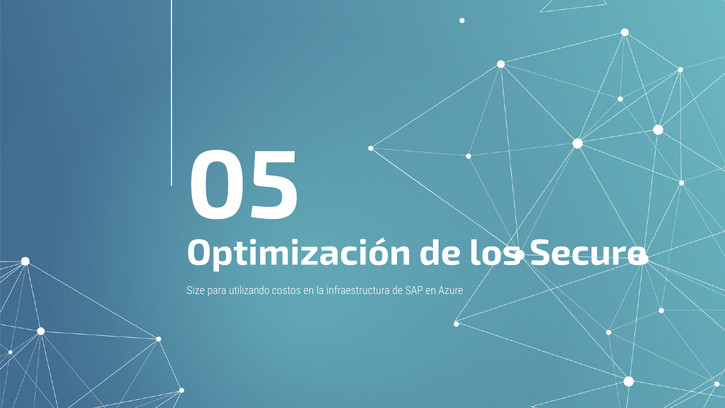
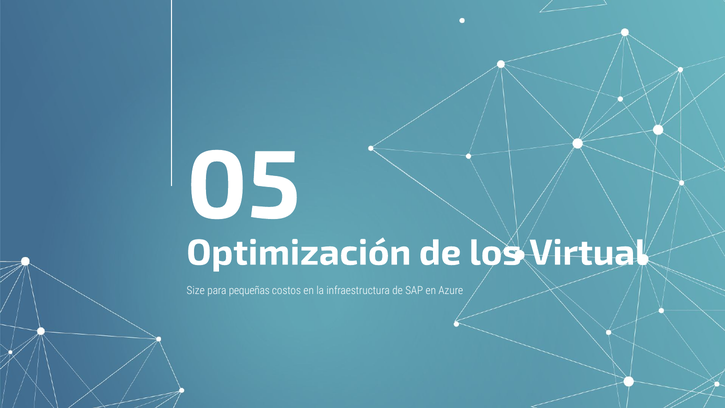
Secure: Secure -> Virtual
utilizando: utilizando -> pequeñas
